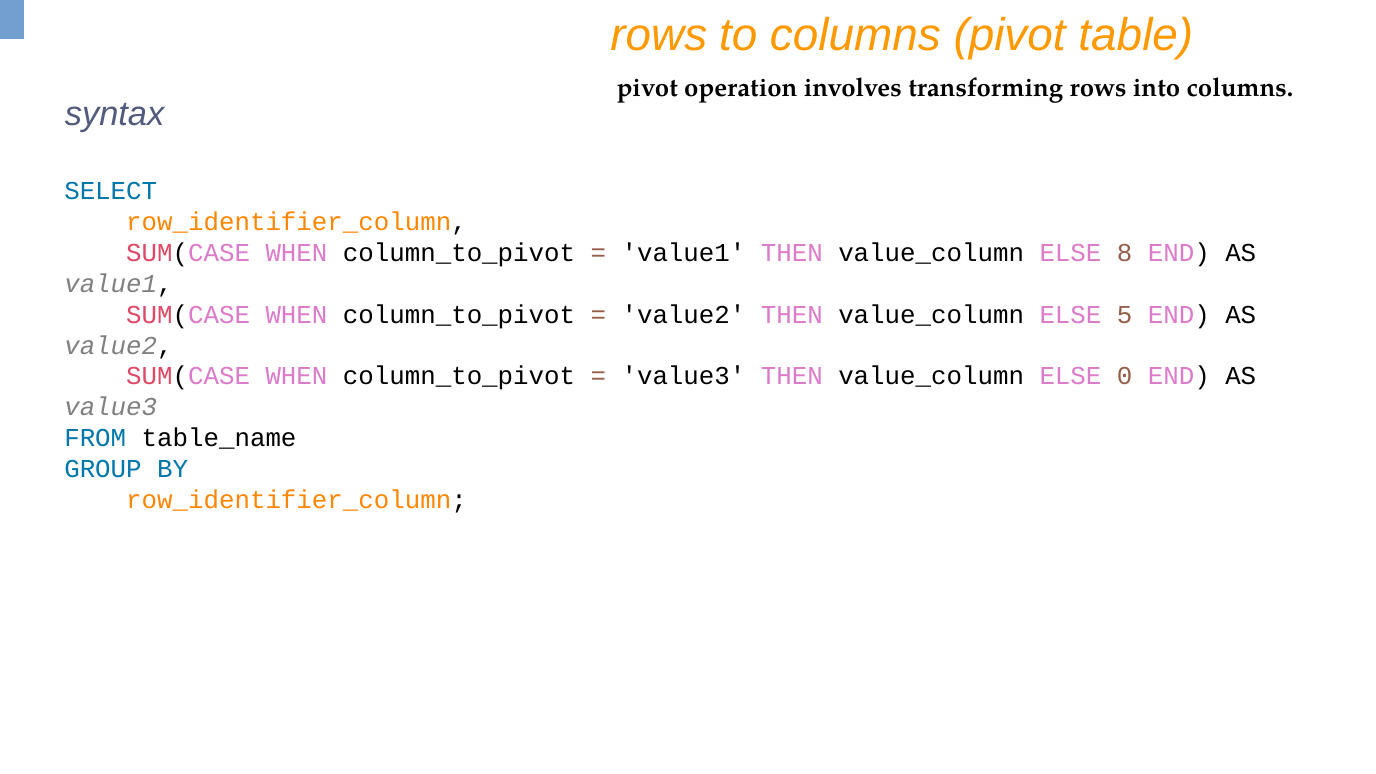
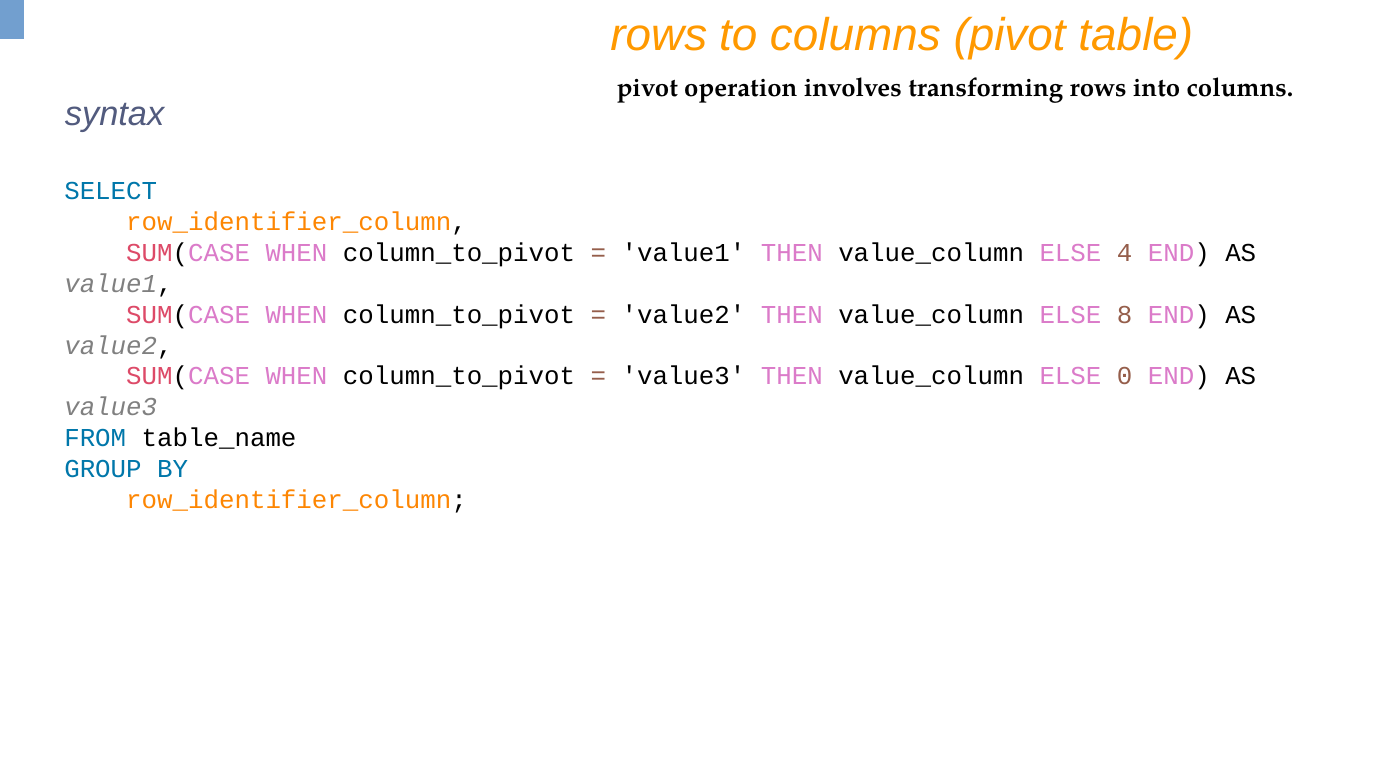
8: 8 -> 4
5: 5 -> 8
